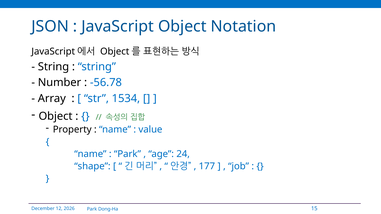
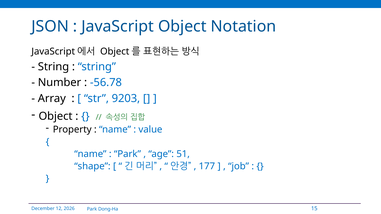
1534: 1534 -> 9203
24: 24 -> 51
